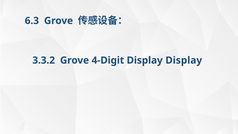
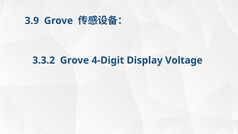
6.3: 6.3 -> 3.9
Display Display: Display -> Voltage
